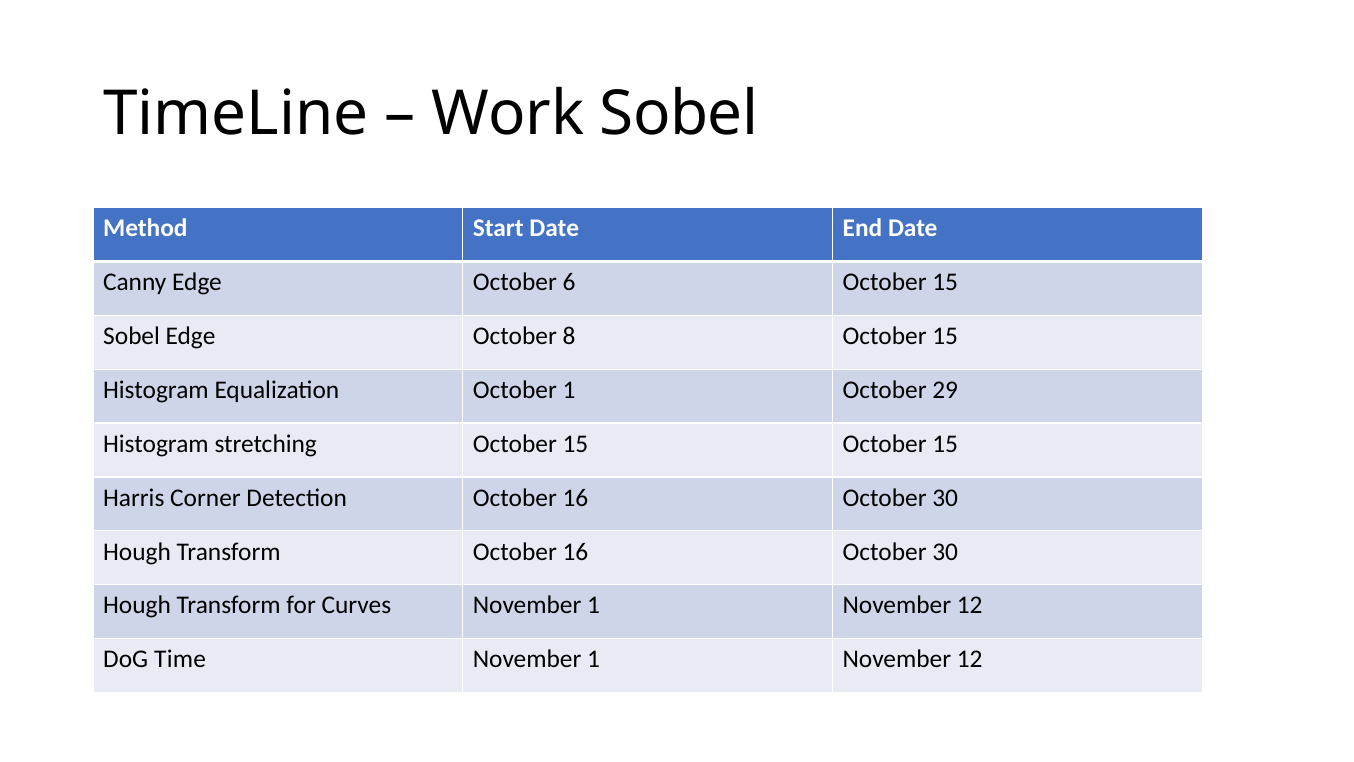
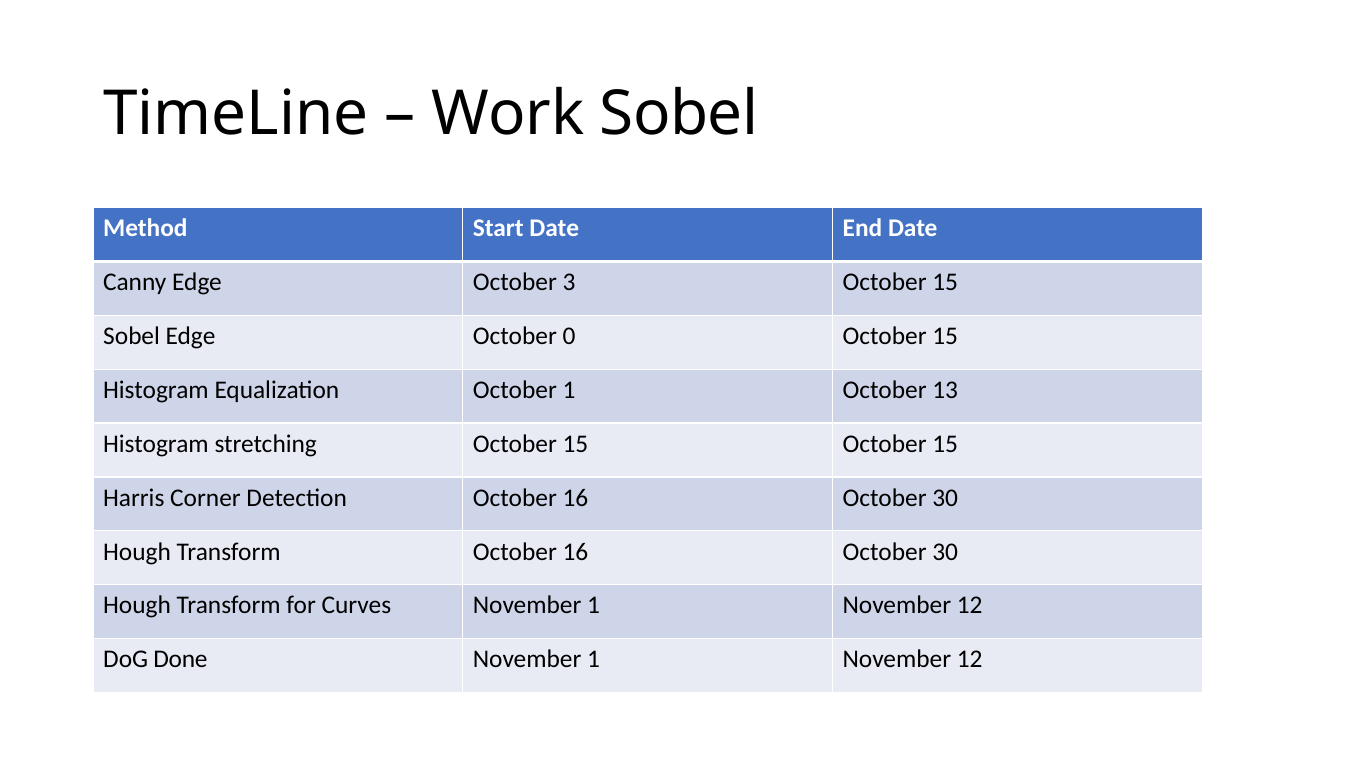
6: 6 -> 3
8: 8 -> 0
29: 29 -> 13
Time: Time -> Done
